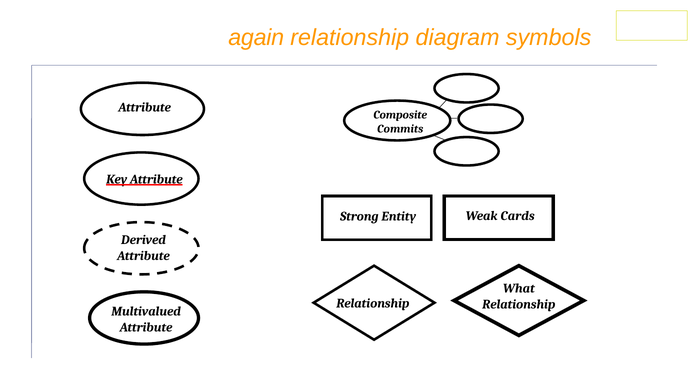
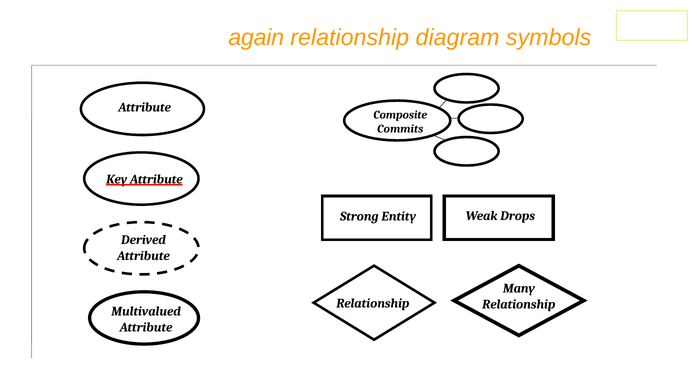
Cards: Cards -> Drops
What: What -> Many
